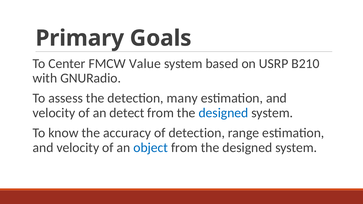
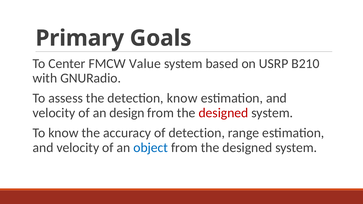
detection many: many -> know
detect: detect -> design
designed at (223, 113) colour: blue -> red
